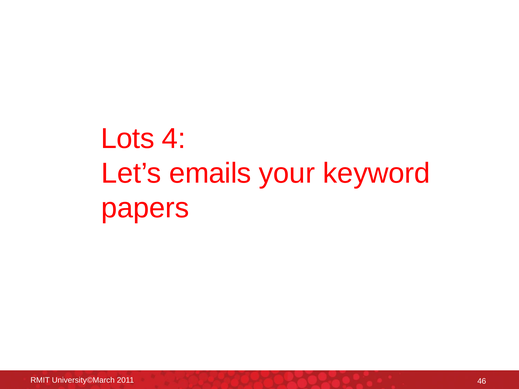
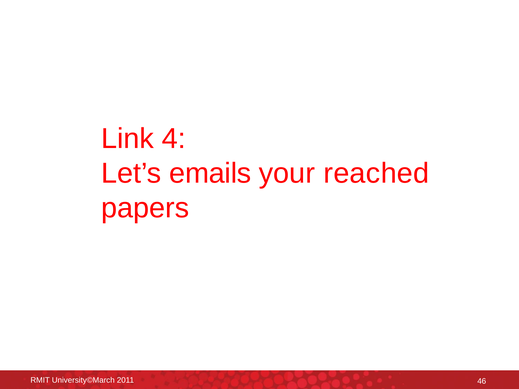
Lots: Lots -> Link
keyword: keyword -> reached
